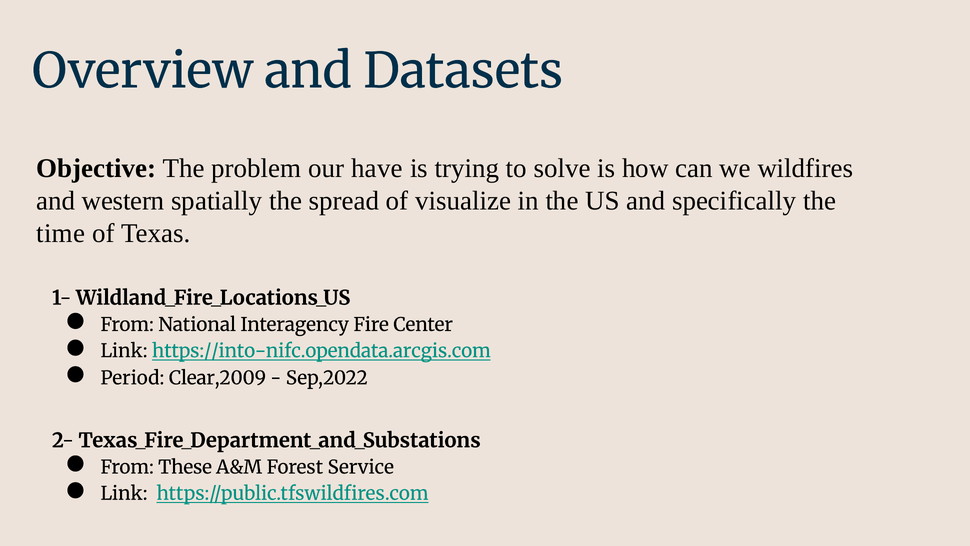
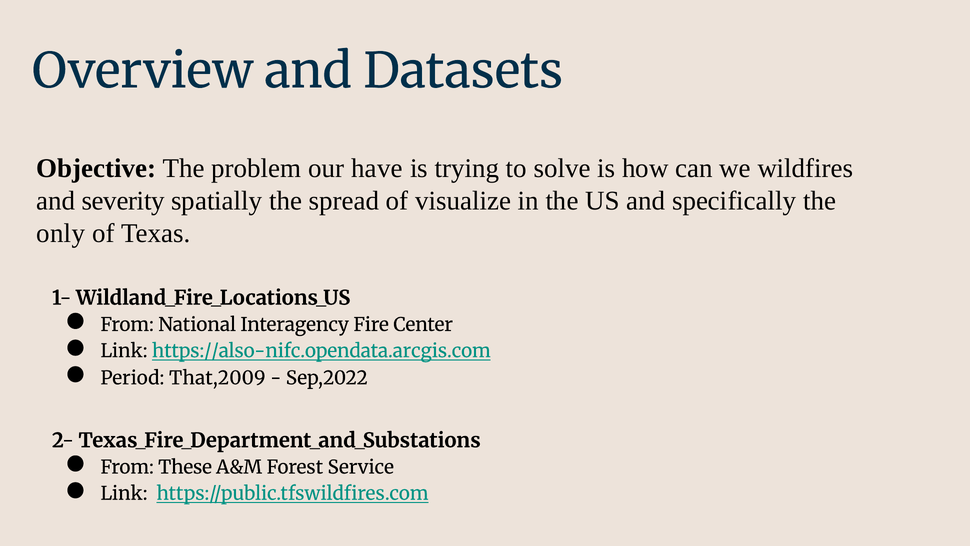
western: western -> severity
time: time -> only
https://into-nifc.opendata.arcgis.com: https://into-nifc.opendata.arcgis.com -> https://also-nifc.opendata.arcgis.com
Clear,2009: Clear,2009 -> That,2009
